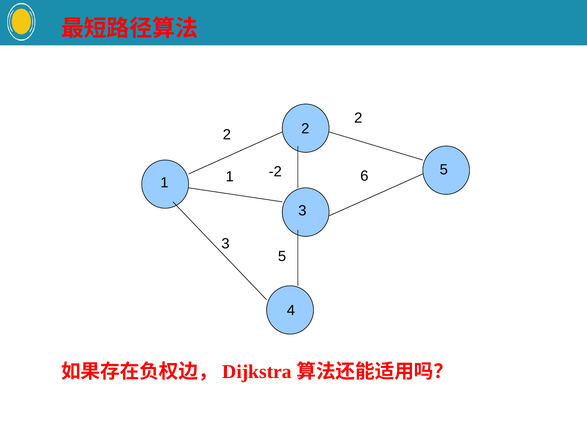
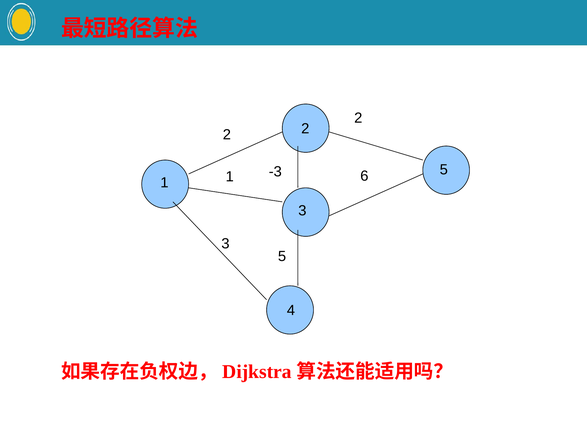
-2: -2 -> -3
